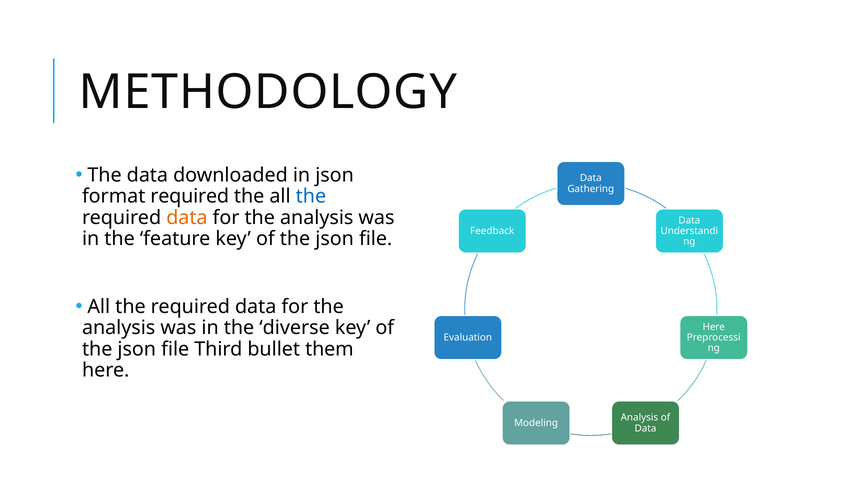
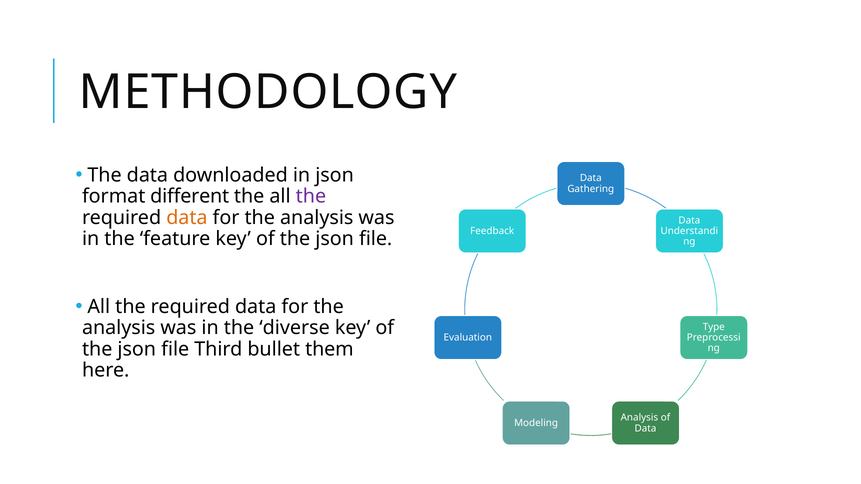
format required: required -> different
the at (311, 197) colour: blue -> purple
Here at (714, 327): Here -> Type
